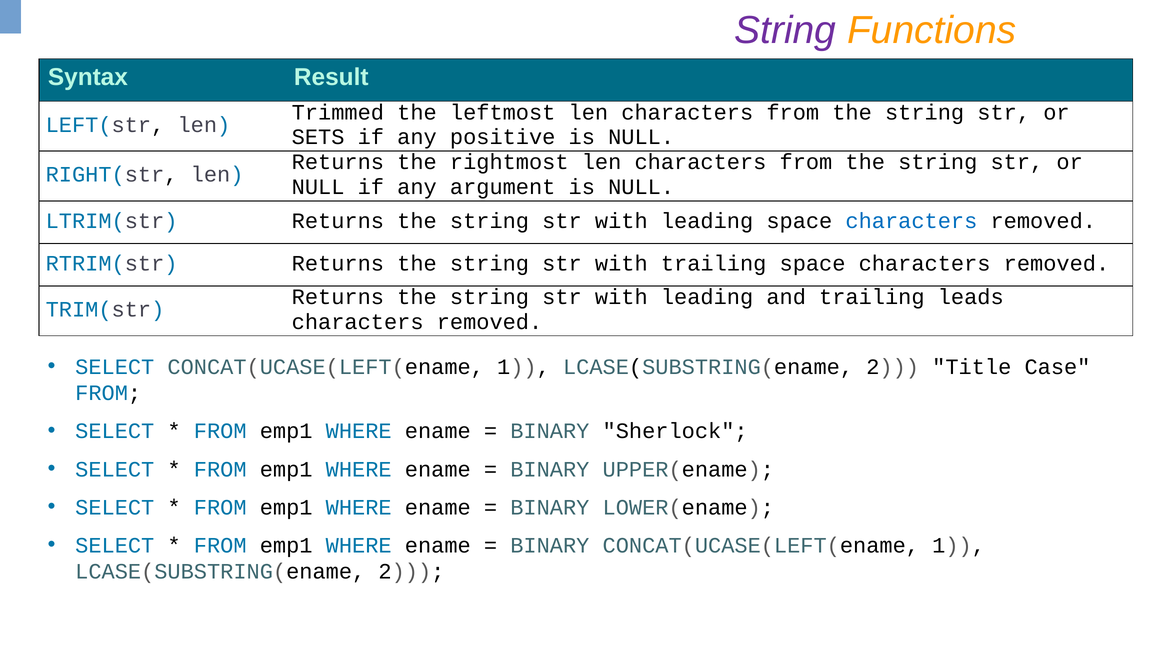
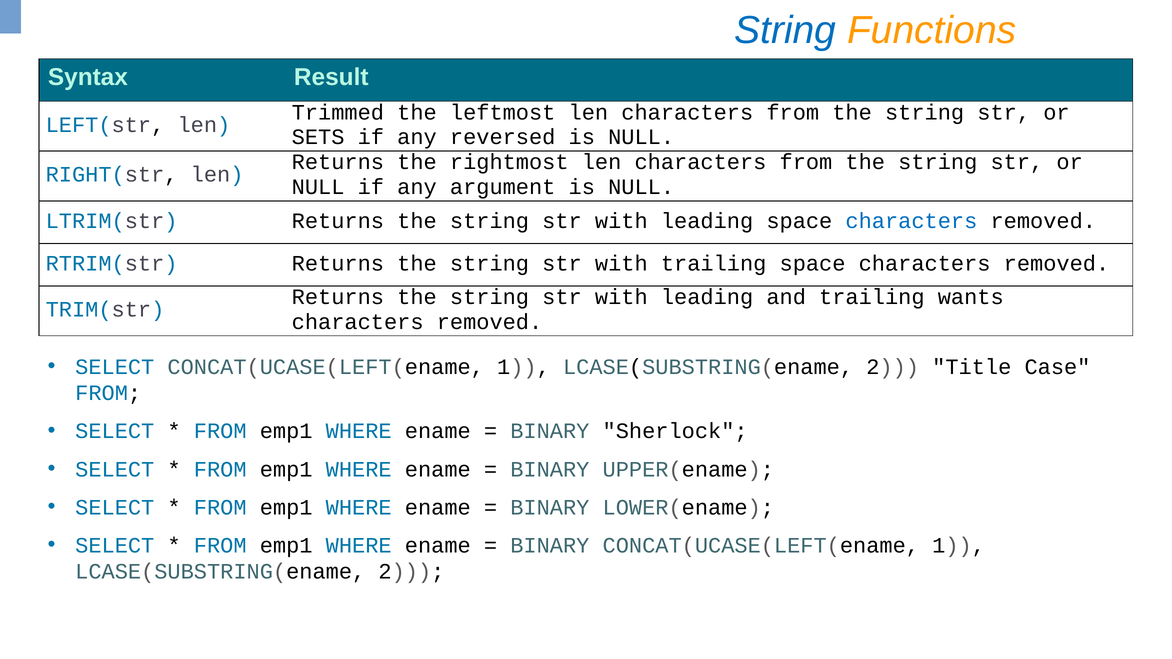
String at (785, 31) colour: purple -> blue
positive: positive -> reversed
leads: leads -> wants
